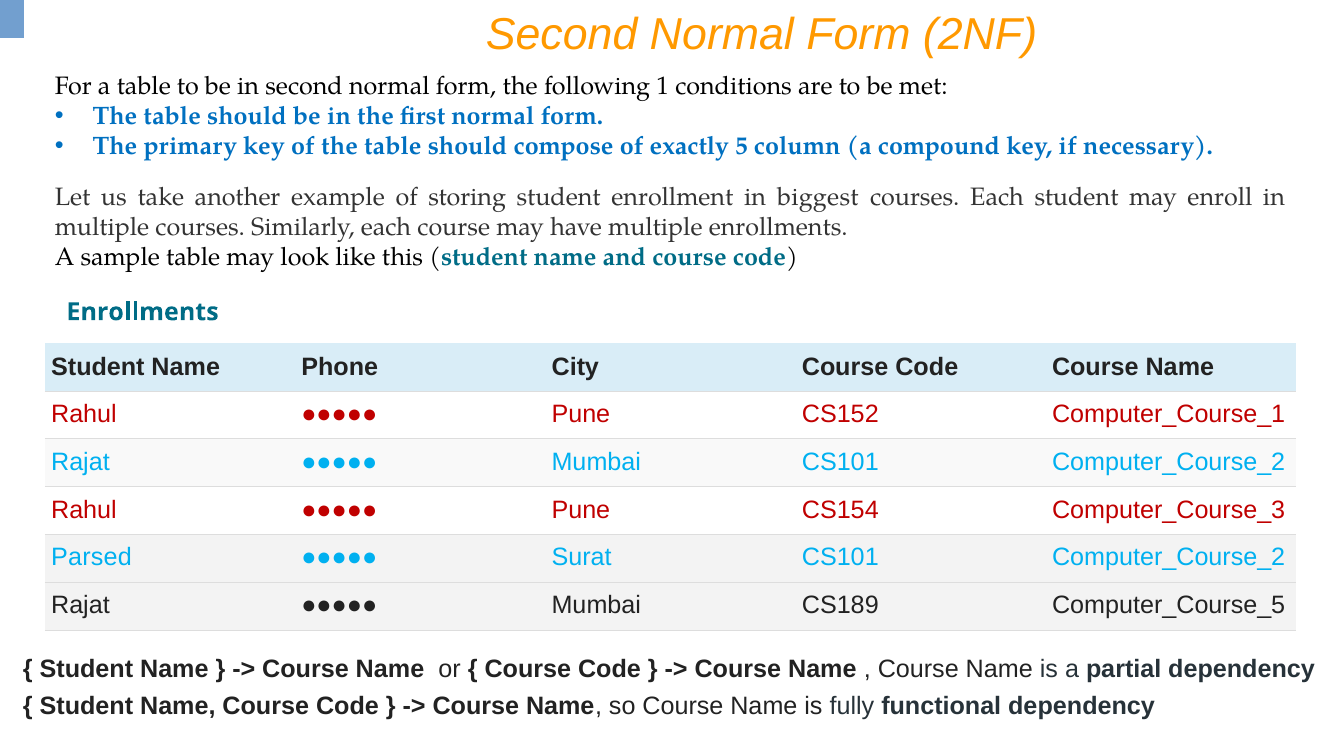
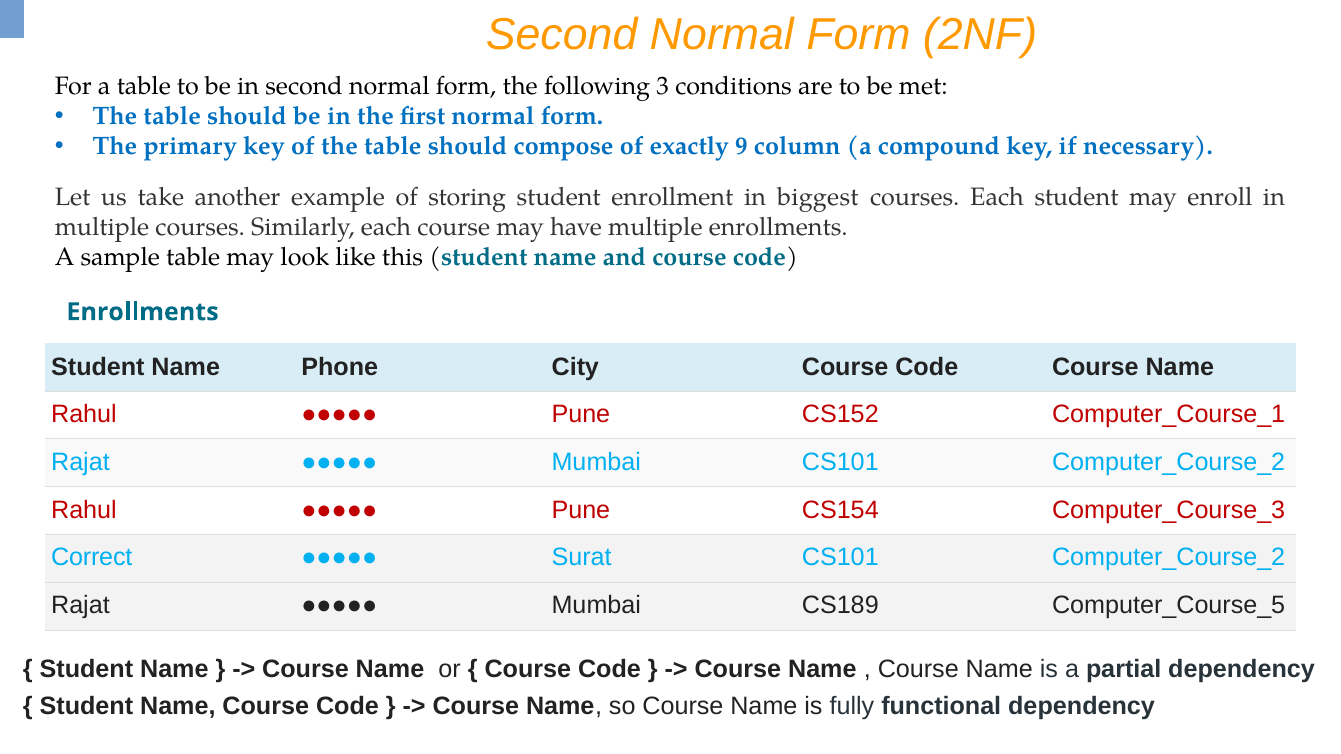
1: 1 -> 3
5: 5 -> 9
Parsed: Parsed -> Correct
